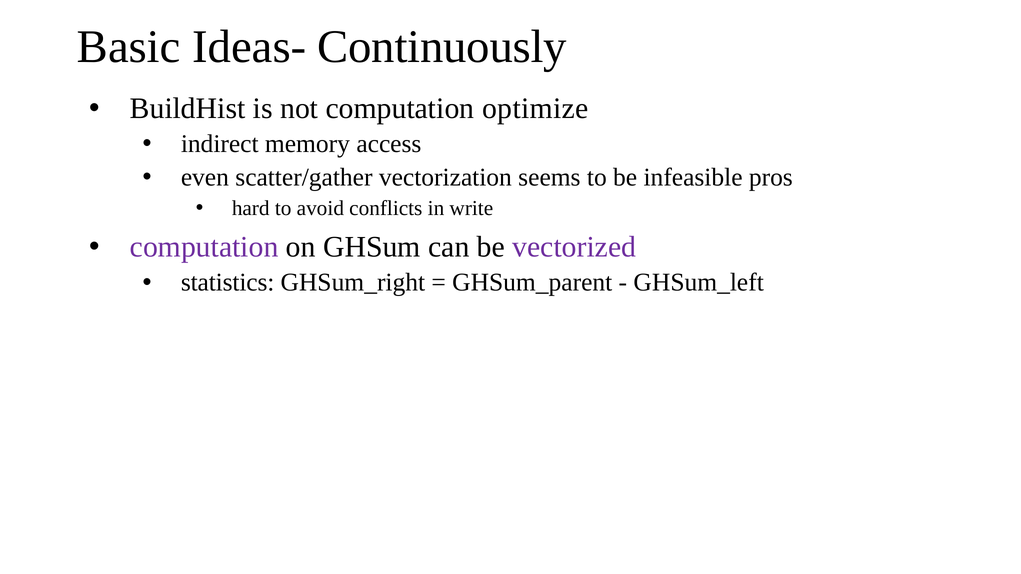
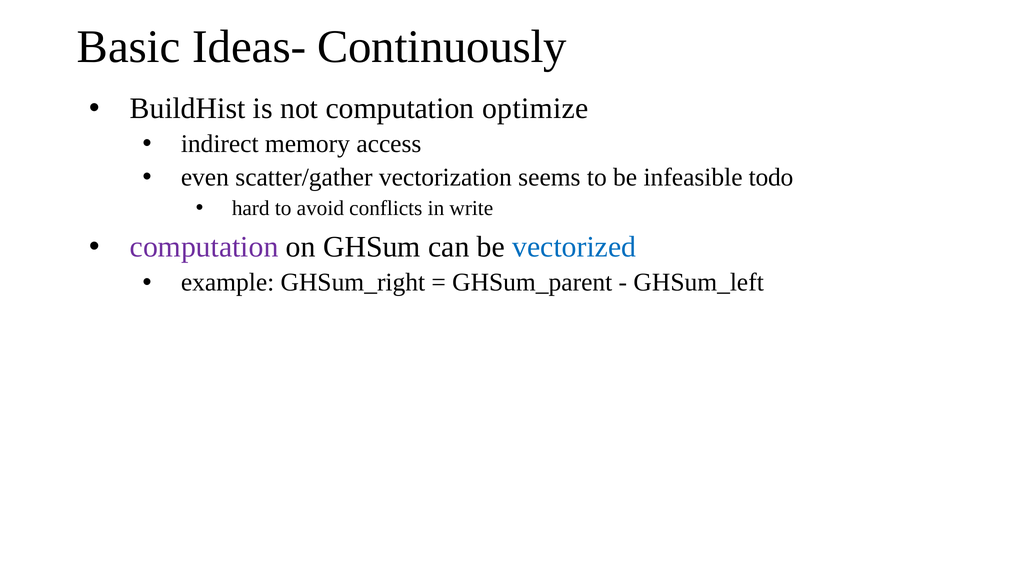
pros: pros -> todo
vectorized colour: purple -> blue
statistics: statistics -> example
